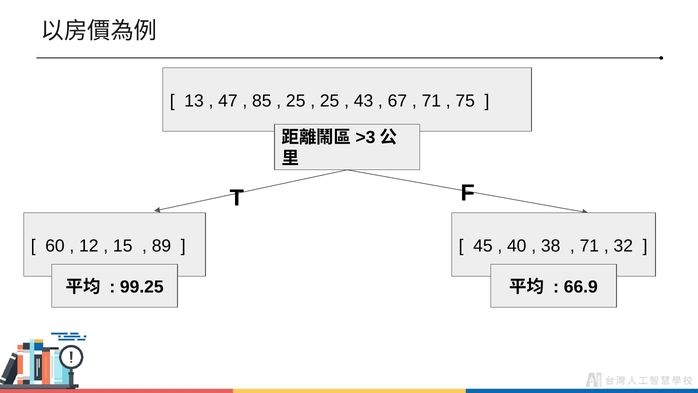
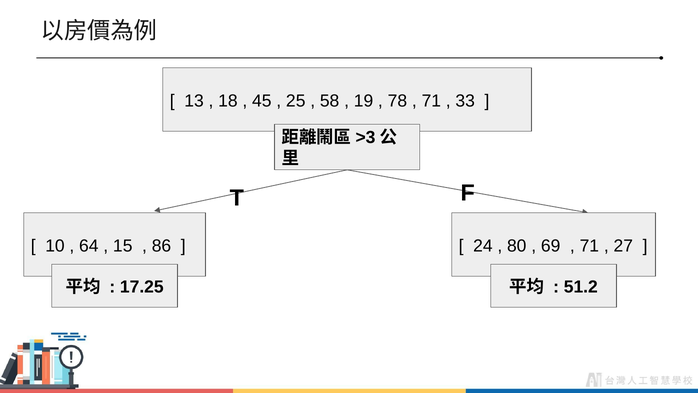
47: 47 -> 18
85: 85 -> 45
25 at (330, 101): 25 -> 58
43: 43 -> 19
67: 67 -> 78
75: 75 -> 33
60: 60 -> 10
12: 12 -> 64
89: 89 -> 86
45: 45 -> 24
40: 40 -> 80
38: 38 -> 69
32: 32 -> 27
99.25: 99.25 -> 17.25
66.9: 66.9 -> 51.2
